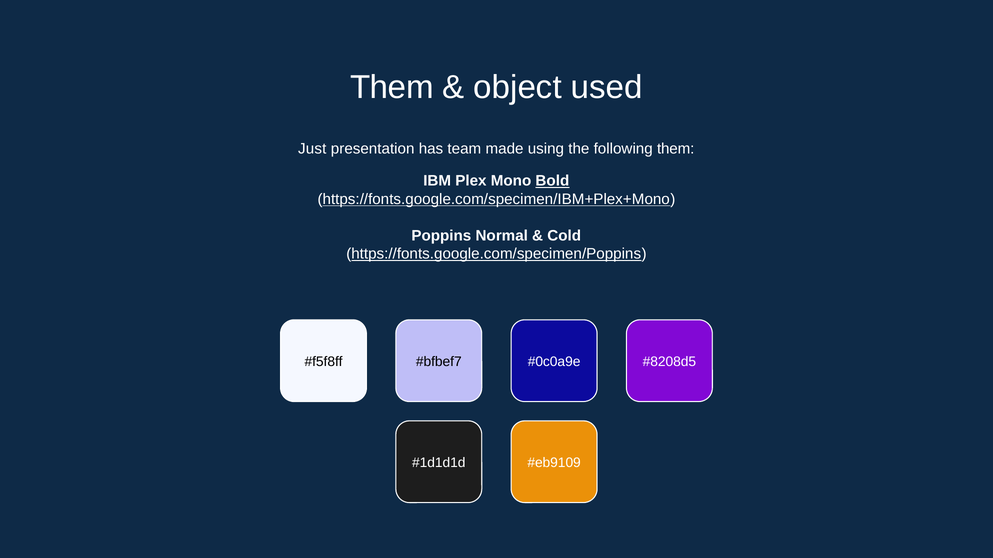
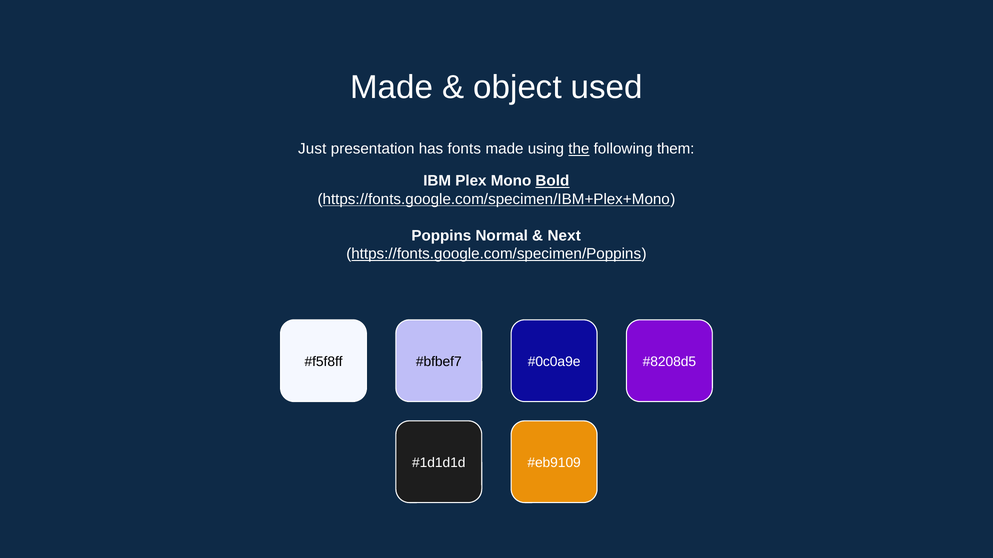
Them at (392, 88): Them -> Made
team: team -> fonts
the underline: none -> present
Cold: Cold -> Next
